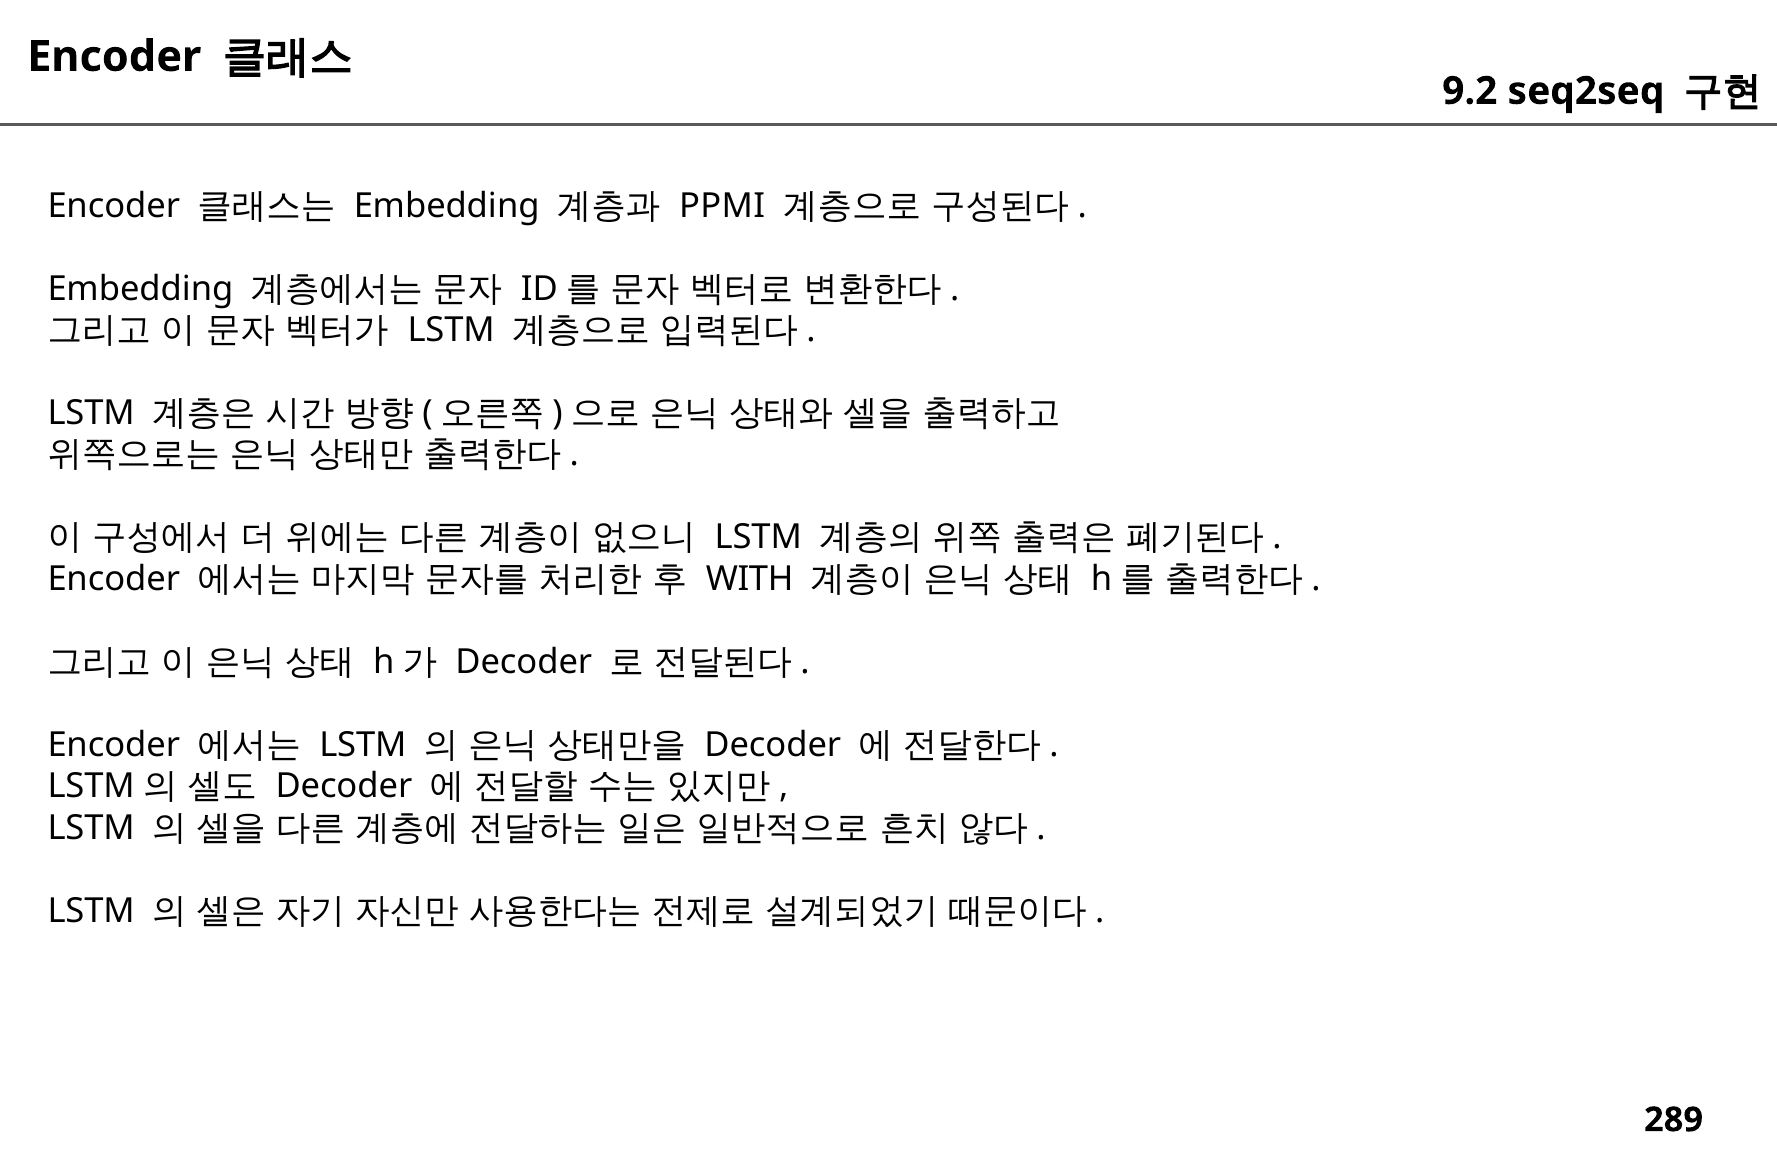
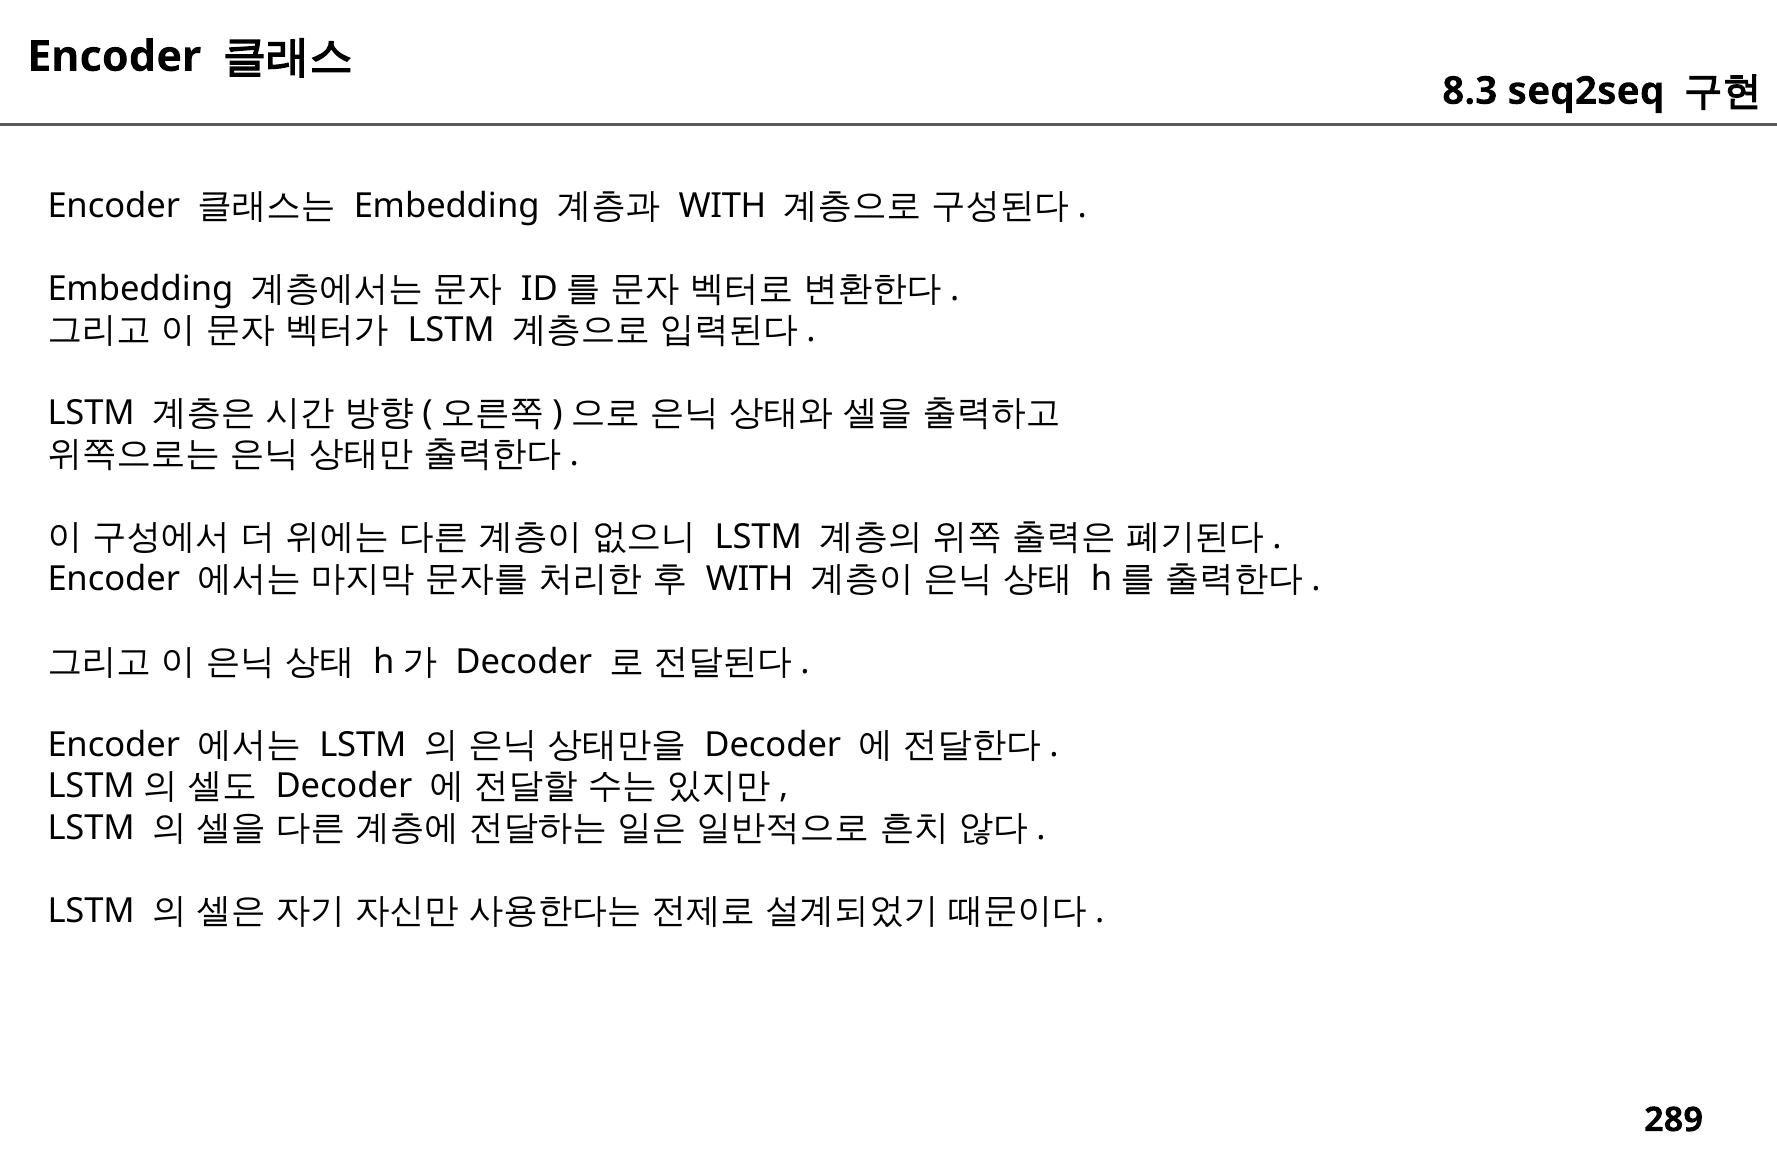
9.2: 9.2 -> 8.3
PPMI at (722, 206): PPMI -> WITH
